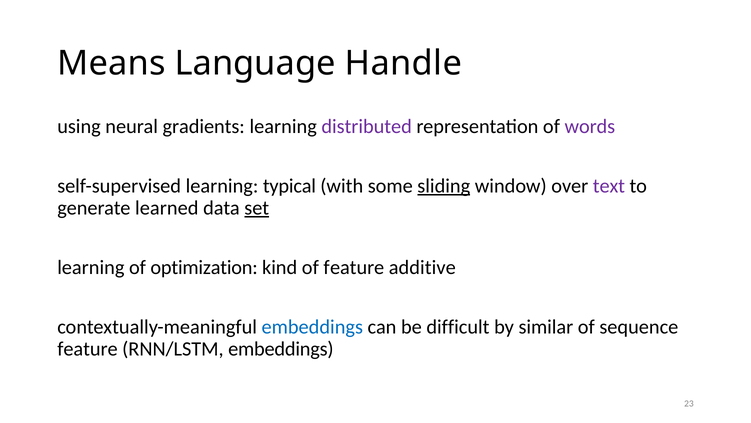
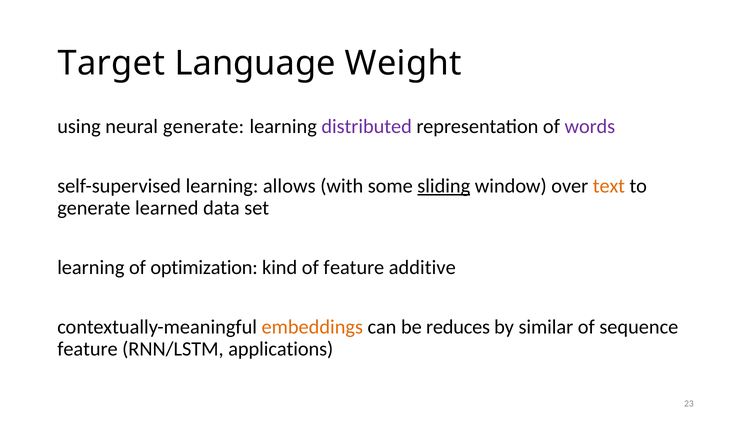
Means: Means -> Target
Handle: Handle -> Weight
neural gradients: gradients -> generate
typical: typical -> allows
text colour: purple -> orange
set underline: present -> none
embeddings at (312, 327) colour: blue -> orange
difficult: difficult -> reduces
RNN/LSTM embeddings: embeddings -> applications
